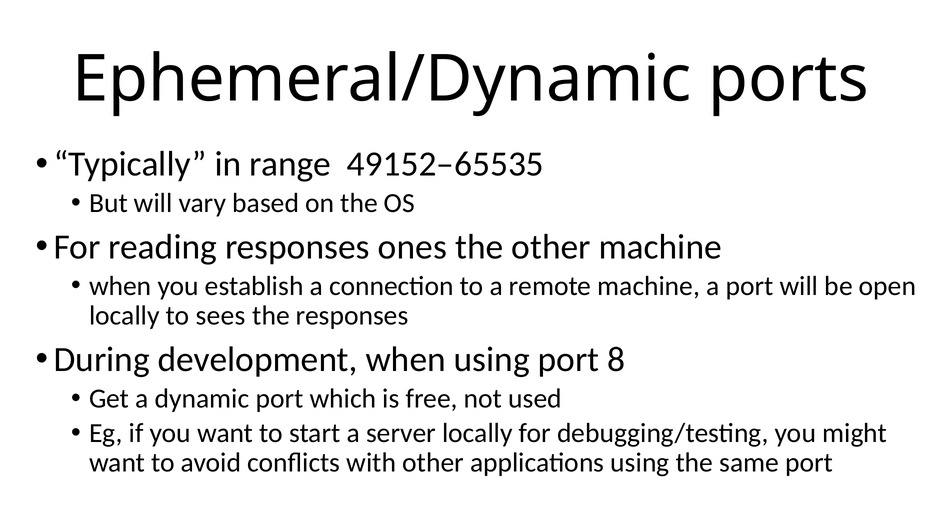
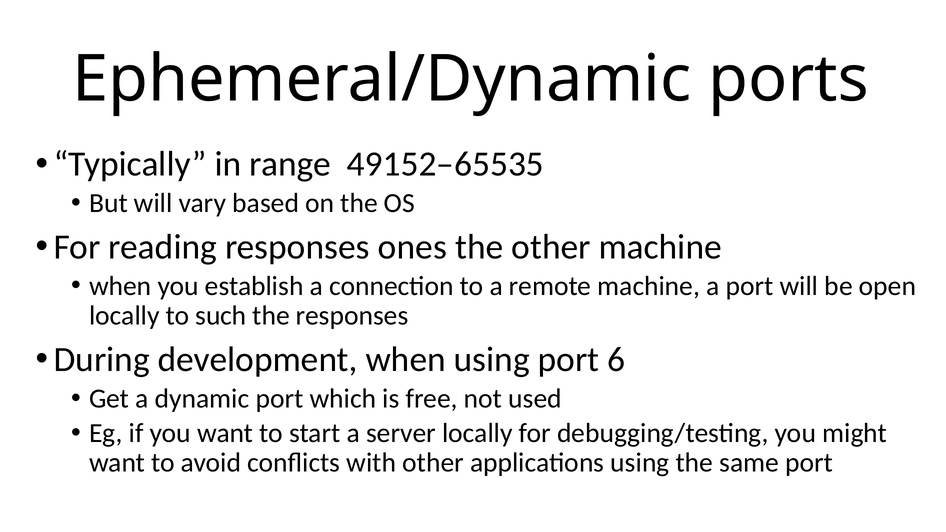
sees: sees -> such
8: 8 -> 6
